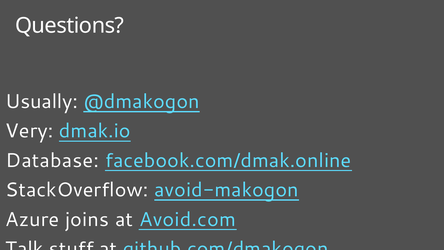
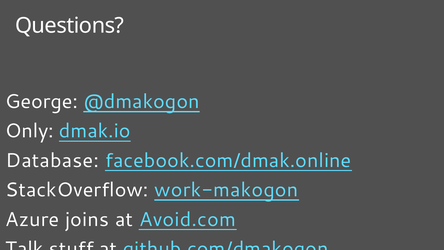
Usually: Usually -> George
Very: Very -> Only
avoid-makogon: avoid-makogon -> work-makogon
